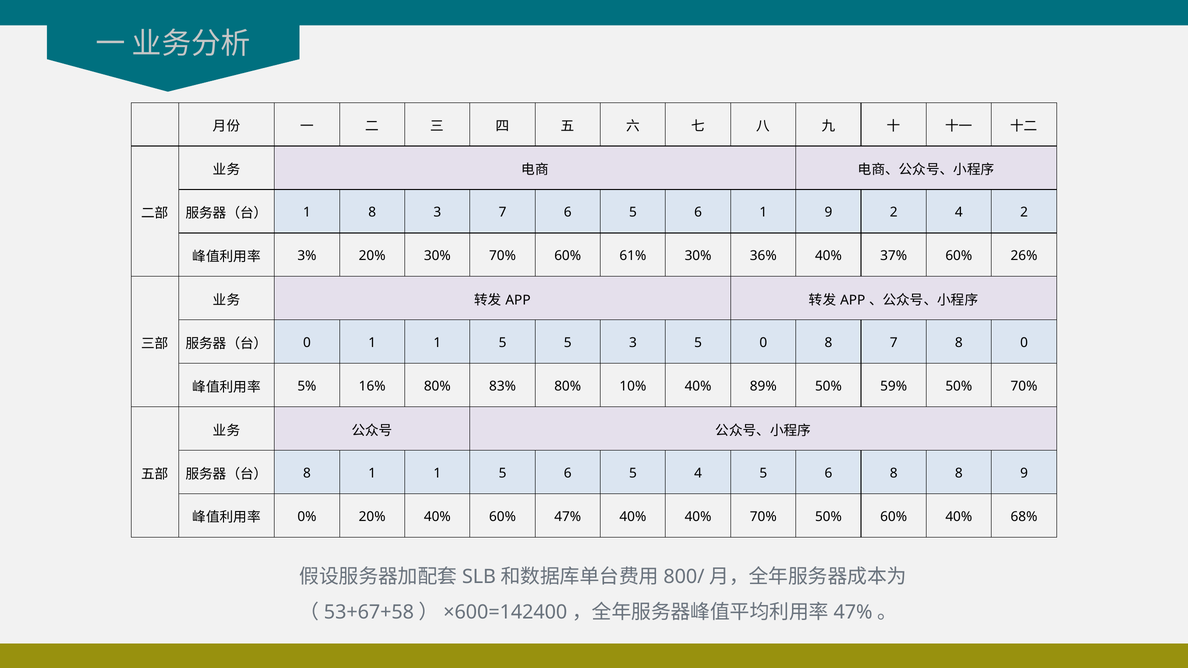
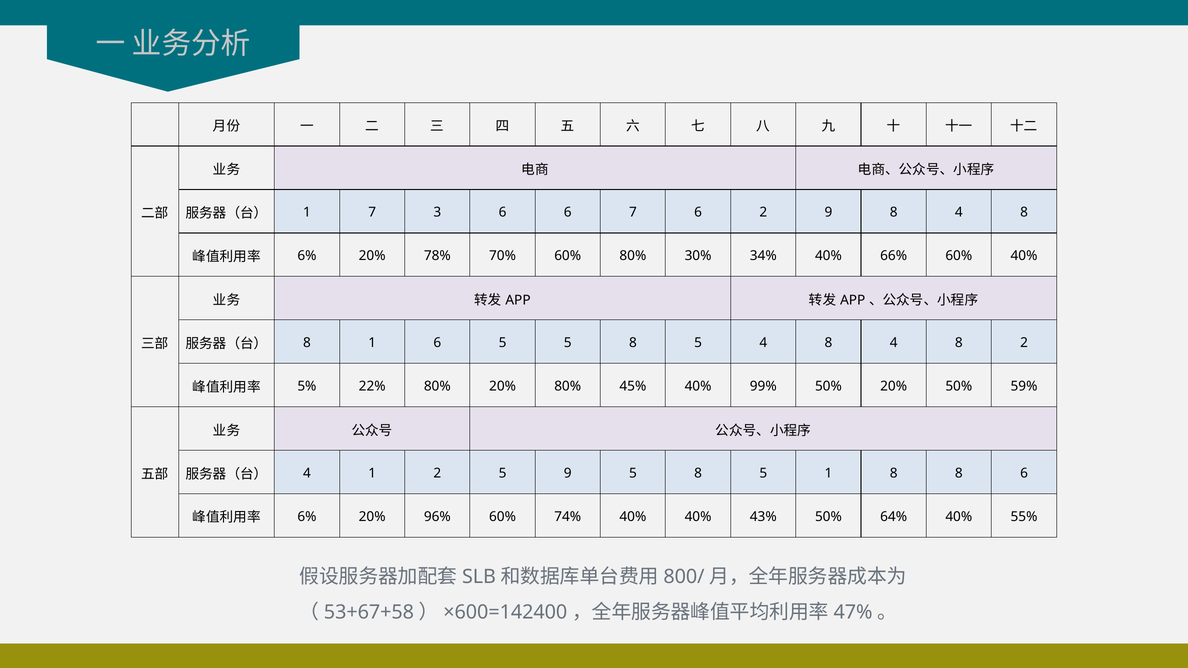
1 8: 8 -> 7
3 7: 7 -> 6
5 at (633, 212): 5 -> 7
6 1: 1 -> 2
9 2: 2 -> 8
2 at (1024, 212): 2 -> 8
3% at (307, 256): 3% -> 6%
20% 30%: 30% -> 78%
60% 61%: 61% -> 80%
36%: 36% -> 34%
37%: 37% -> 66%
60% 26%: 26% -> 40%
0 at (307, 343): 0 -> 8
1 at (437, 343): 1 -> 6
5 5 3: 3 -> 8
5 0: 0 -> 4
7 at (894, 343): 7 -> 4
8 0: 0 -> 2
16%: 16% -> 22%
80% 83%: 83% -> 20%
10%: 10% -> 45%
89%: 89% -> 99%
50% 59%: 59% -> 20%
50% 70%: 70% -> 59%
8 at (307, 473): 8 -> 4
1 at (437, 473): 1 -> 2
6 at (568, 473): 6 -> 9
4 at (698, 473): 4 -> 8
6 at (828, 473): 6 -> 1
8 9: 9 -> 6
0% at (307, 517): 0% -> 6%
20% 40%: 40% -> 96%
47%: 47% -> 74%
40% 70%: 70% -> 43%
50% 60%: 60% -> 64%
68%: 68% -> 55%
